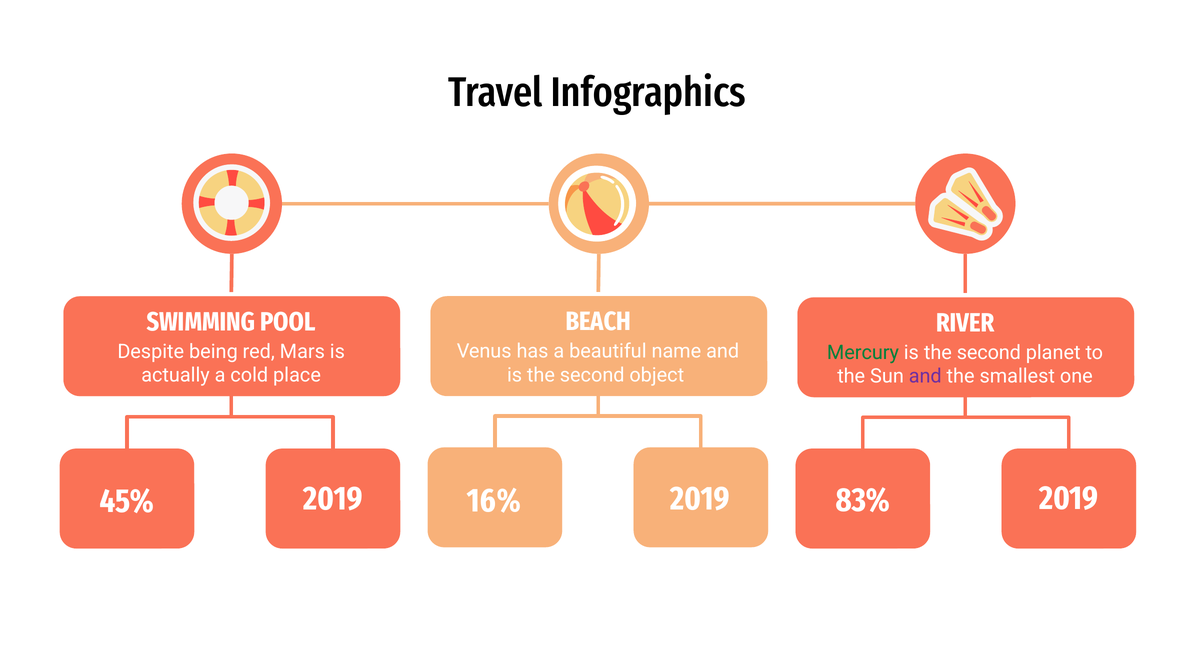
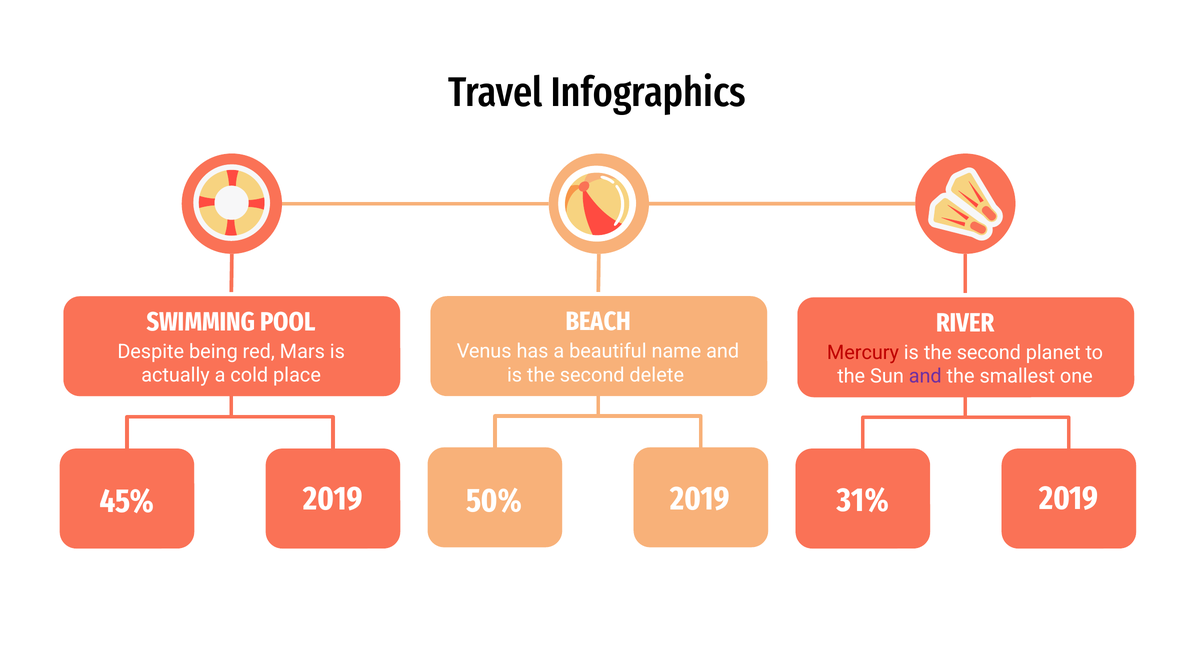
Mercury colour: green -> red
object: object -> delete
16%: 16% -> 50%
83%: 83% -> 31%
